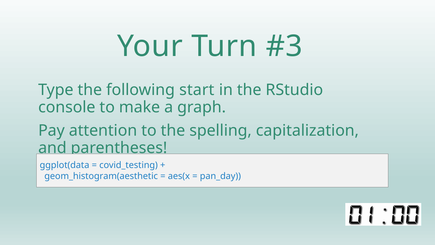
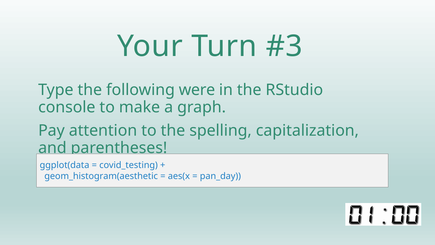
start: start -> were
